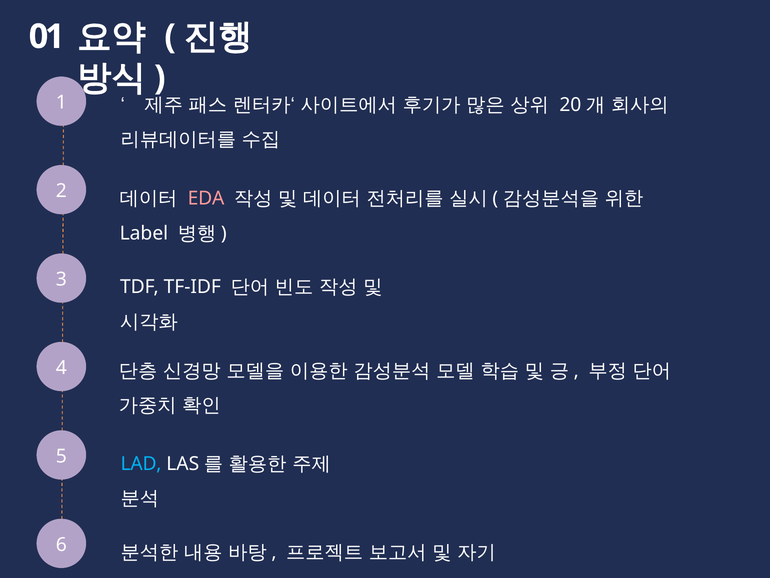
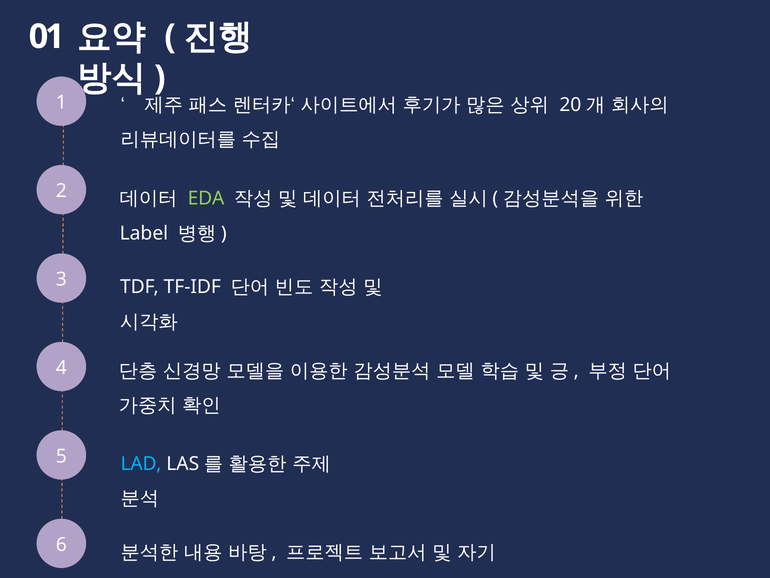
EDA colour: pink -> light green
